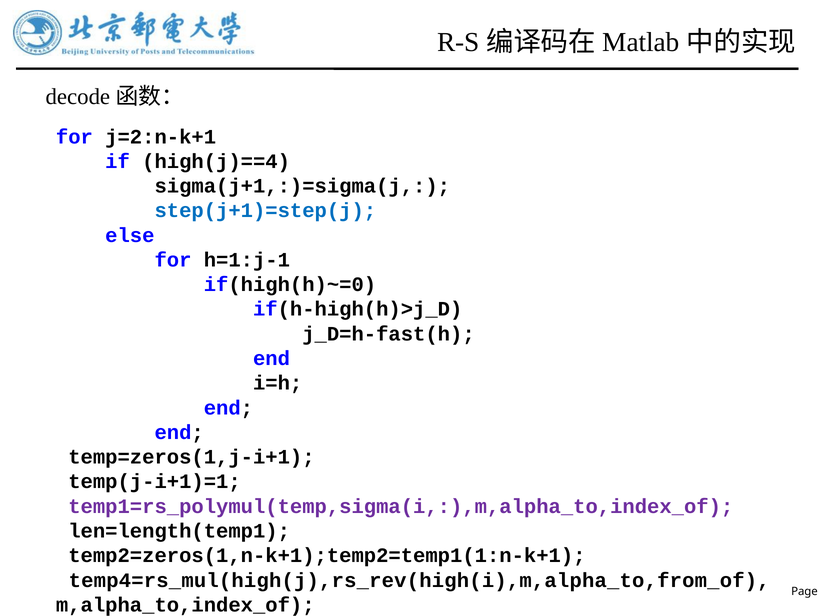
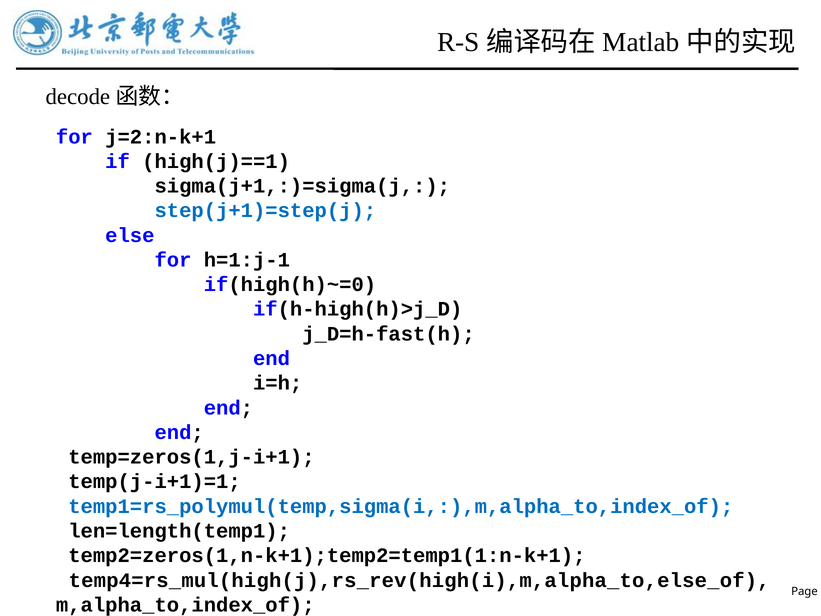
high(j)==4: high(j)==4 -> high(j)==1
temp1=rs_polymul(temp,sigma(i,:),m,alpha_to,index_of colour: purple -> blue
temp4=rs_mul(high(j),rs_rev(high(i),m,alpha_to,from_of: temp4=rs_mul(high(j),rs_rev(high(i),m,alpha_to,from_of -> temp4=rs_mul(high(j),rs_rev(high(i),m,alpha_to,else_of
